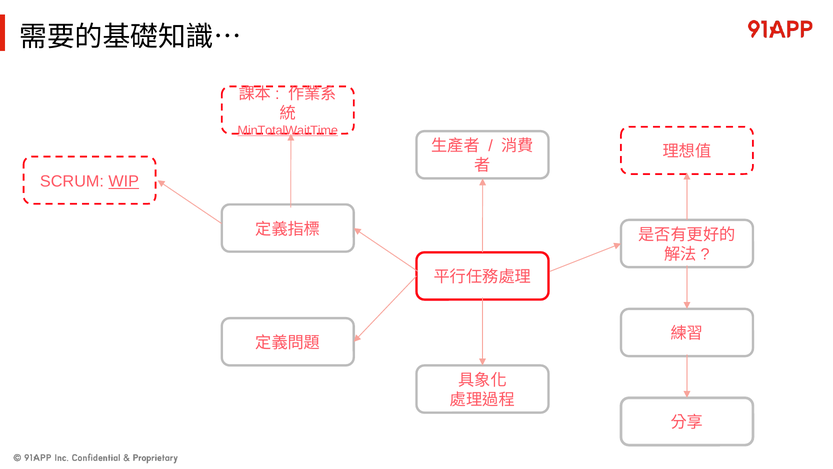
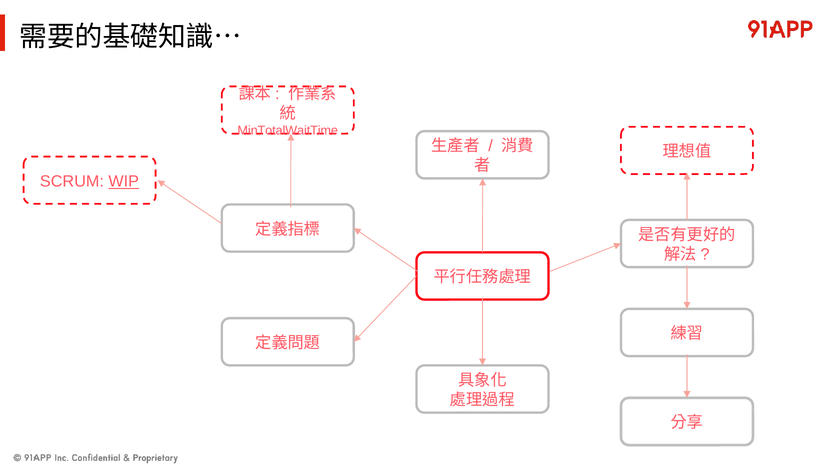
MinTotalWaitTime underline: present -> none
